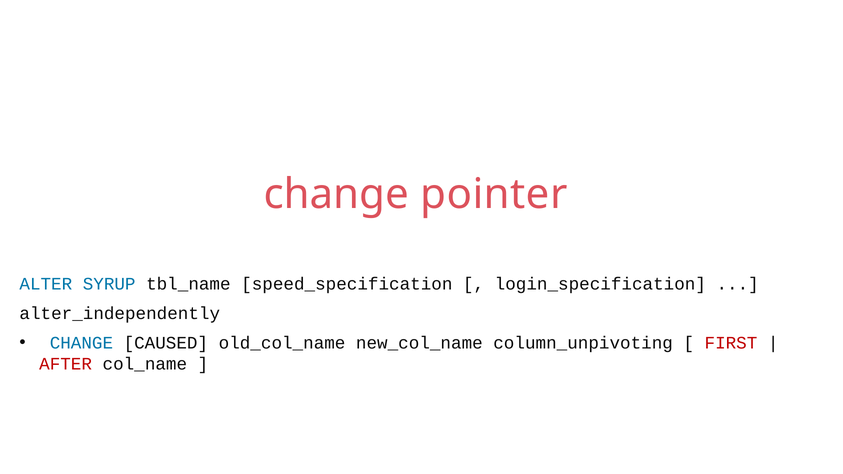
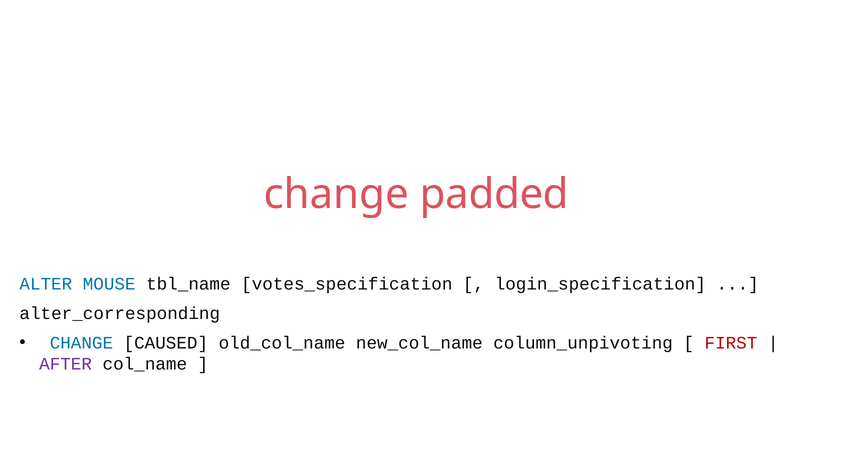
pointer: pointer -> padded
SYRUP: SYRUP -> MOUSE
speed_specification: speed_specification -> votes_specification
alter_independently: alter_independently -> alter_corresponding
AFTER colour: red -> purple
